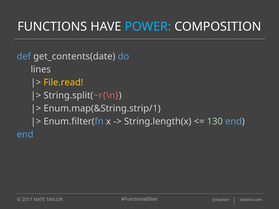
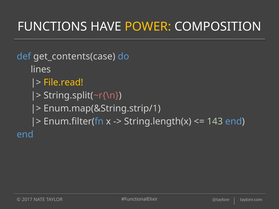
POWER colour: light blue -> yellow
get_contents(date: get_contents(date -> get_contents(case
130: 130 -> 143
